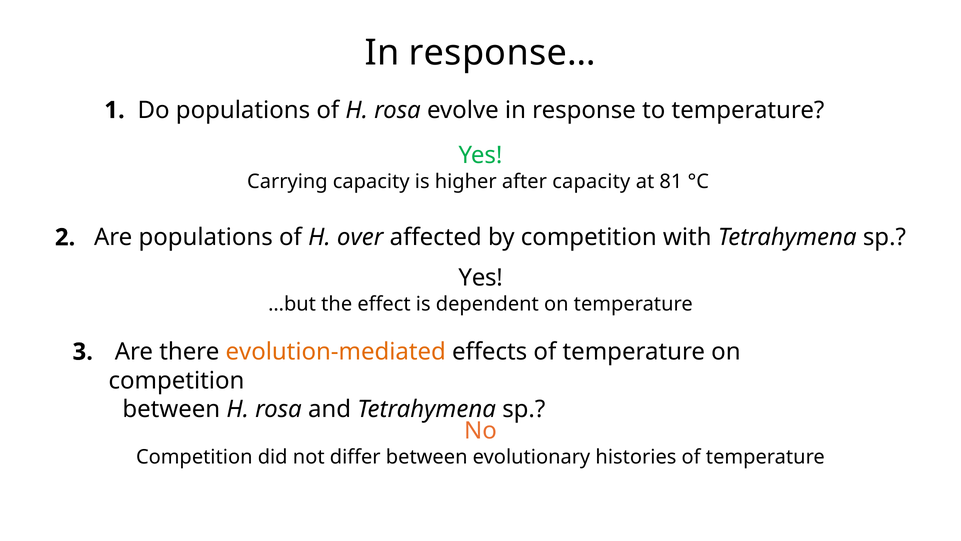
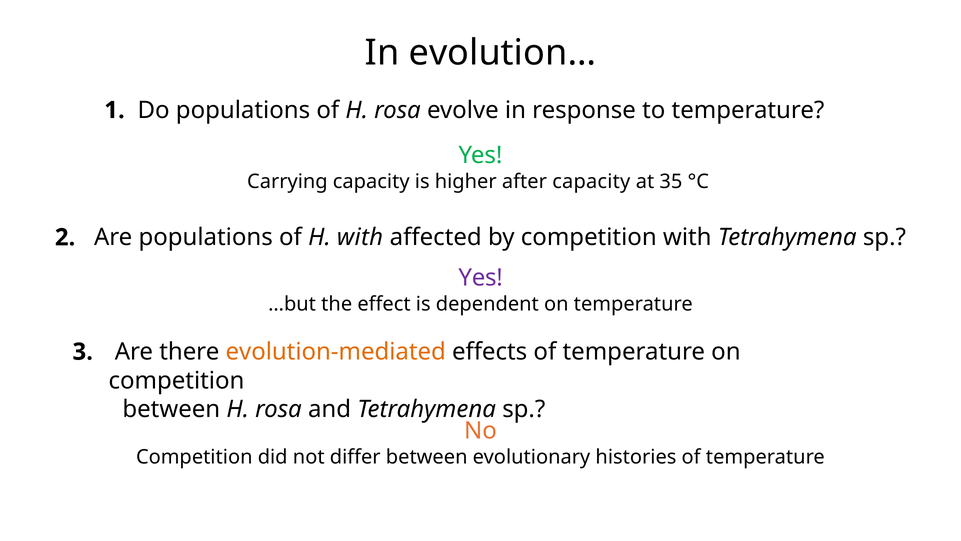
response…: response… -> evolution…
81: 81 -> 35
H over: over -> with
Yes at (481, 278) colour: black -> purple
